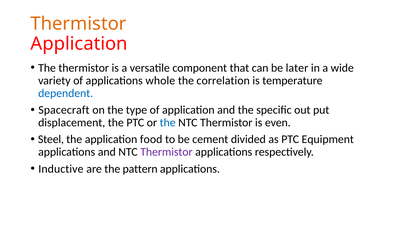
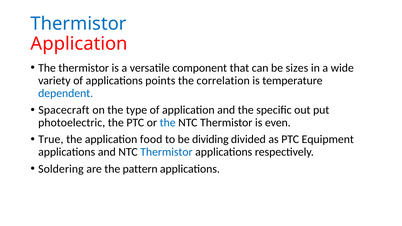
Thermistor at (79, 24) colour: orange -> blue
later: later -> sizes
whole: whole -> points
displacement: displacement -> photoelectric
Steel: Steel -> True
cement: cement -> dividing
Thermistor at (166, 152) colour: purple -> blue
Inductive: Inductive -> Soldering
